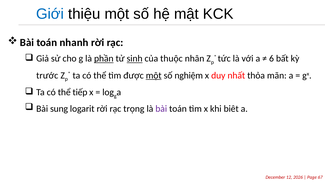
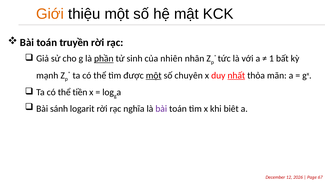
Giới colour: blue -> orange
nhanh: nhanh -> truyền
sinh underline: present -> none
thuộc: thuộc -> nhiên
6: 6 -> 1
trước: trước -> mạnh
nghiệm: nghiệm -> chuyên
nhất underline: none -> present
tiếp: tiếp -> tiền
sung: sung -> sánh
trọng: trọng -> nghĩa
